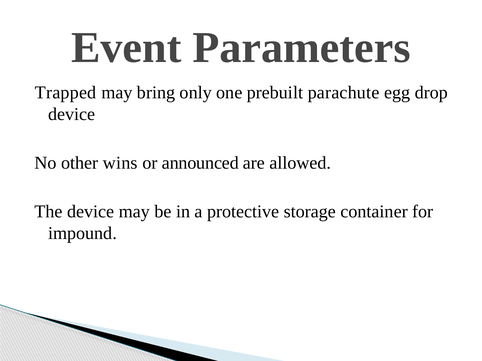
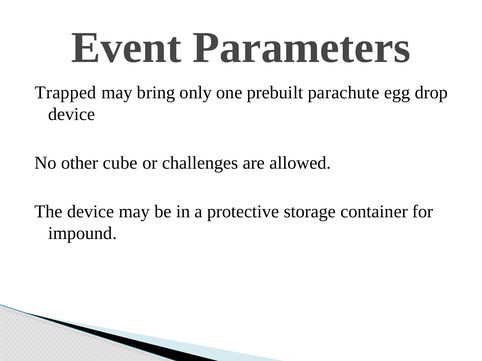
wins: wins -> cube
announced: announced -> challenges
